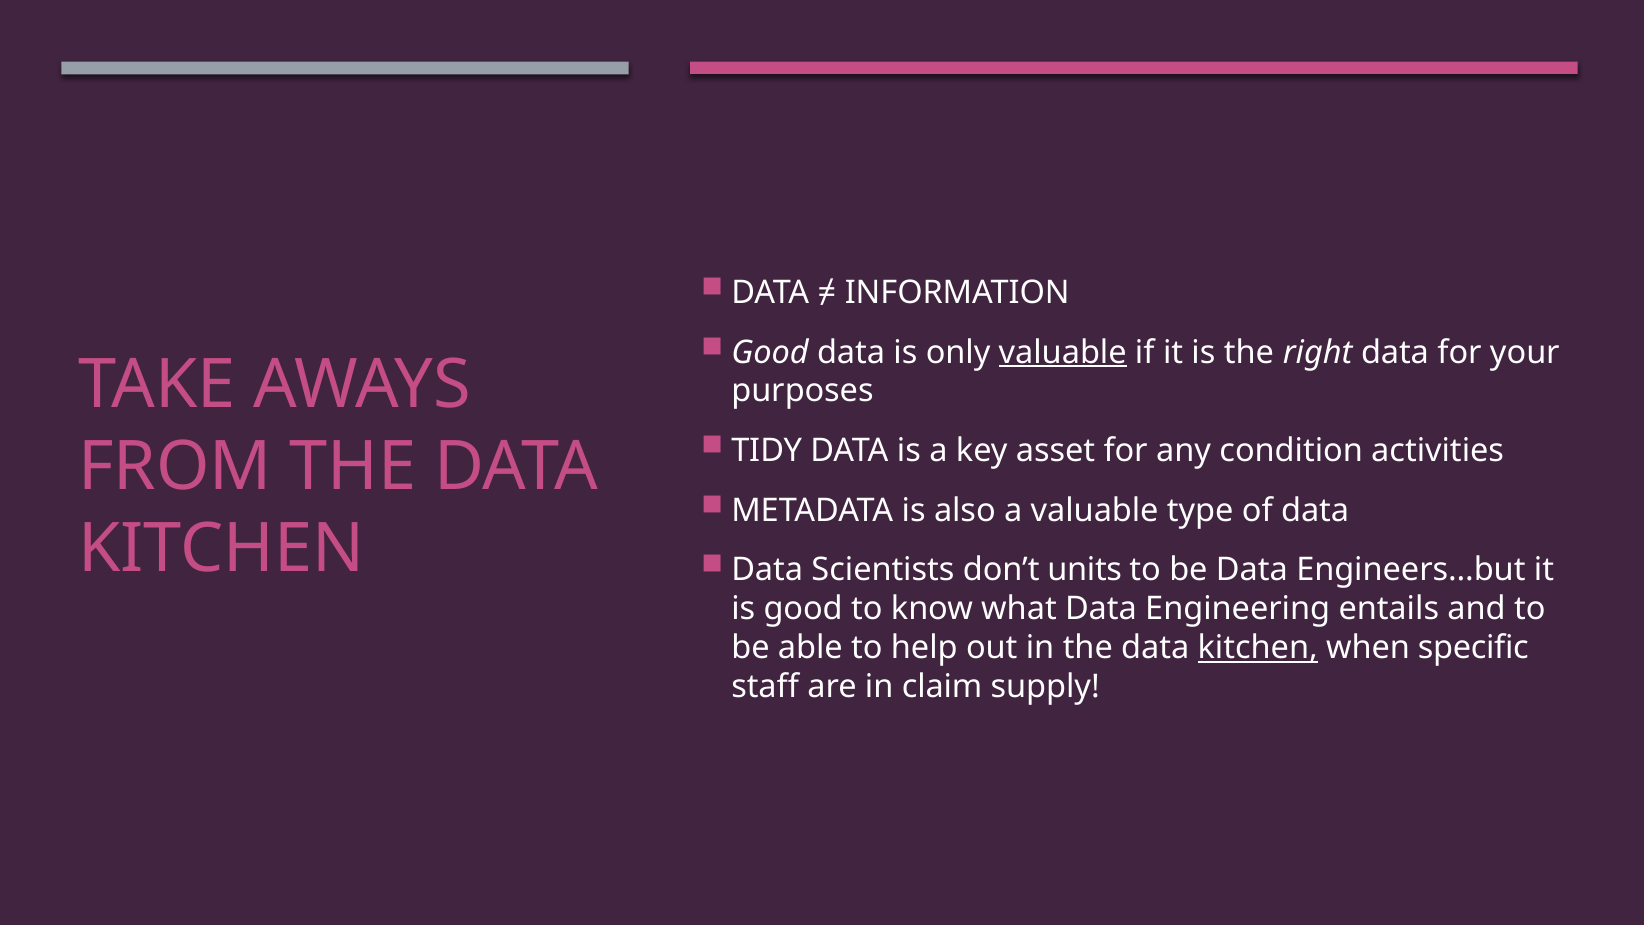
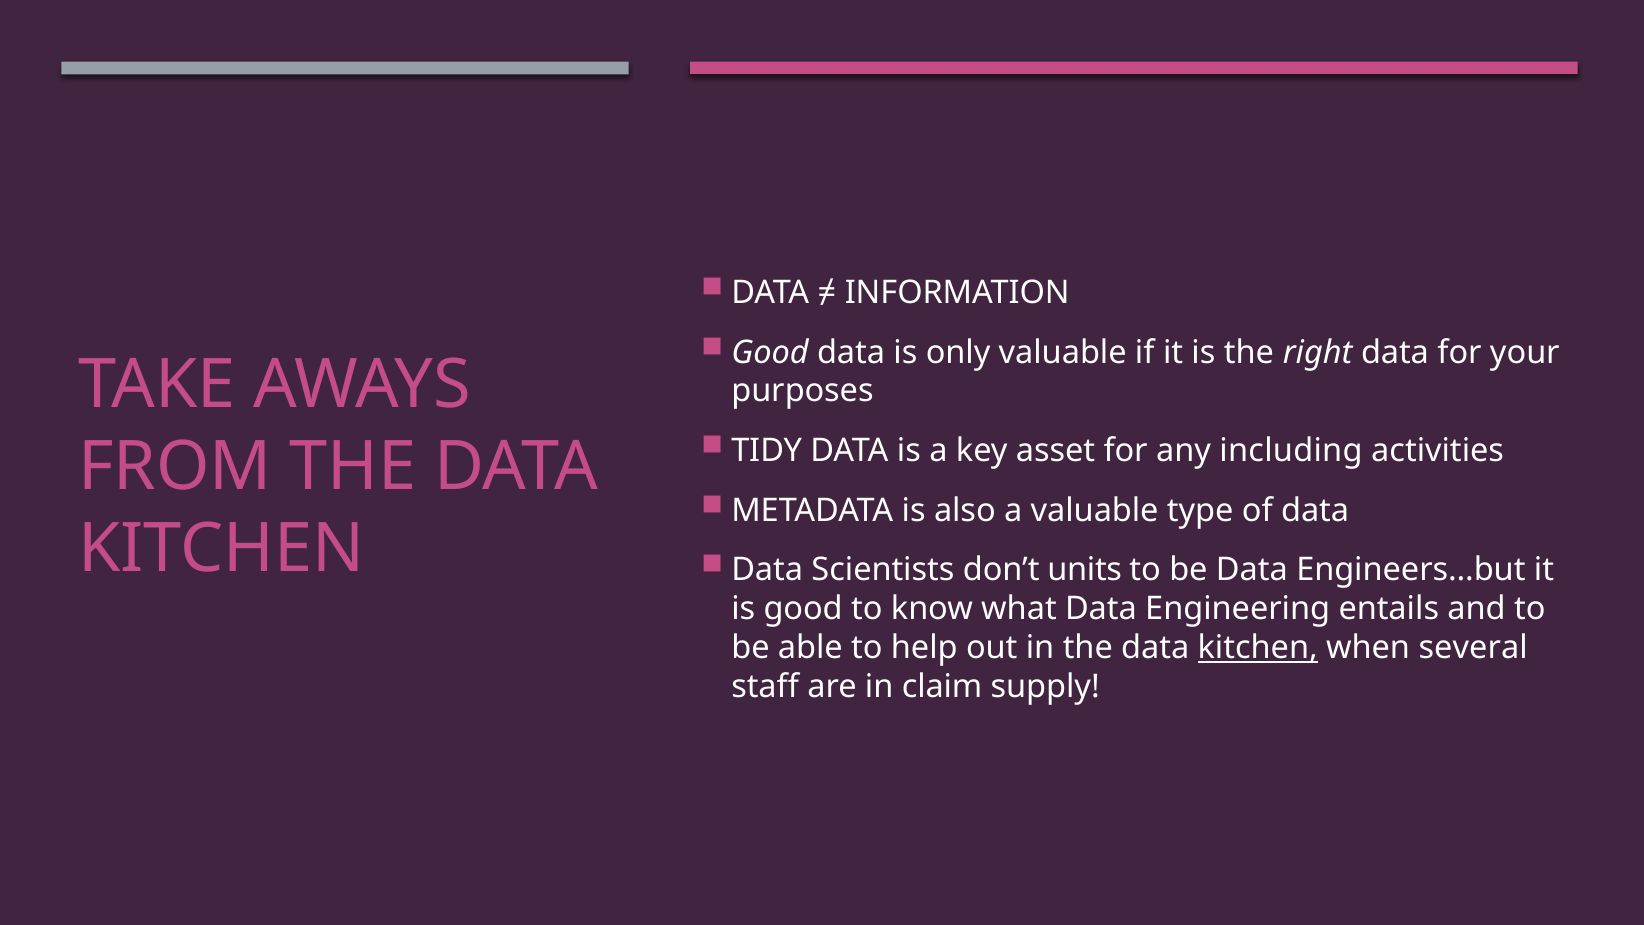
valuable at (1063, 352) underline: present -> none
condition: condition -> including
specific: specific -> several
